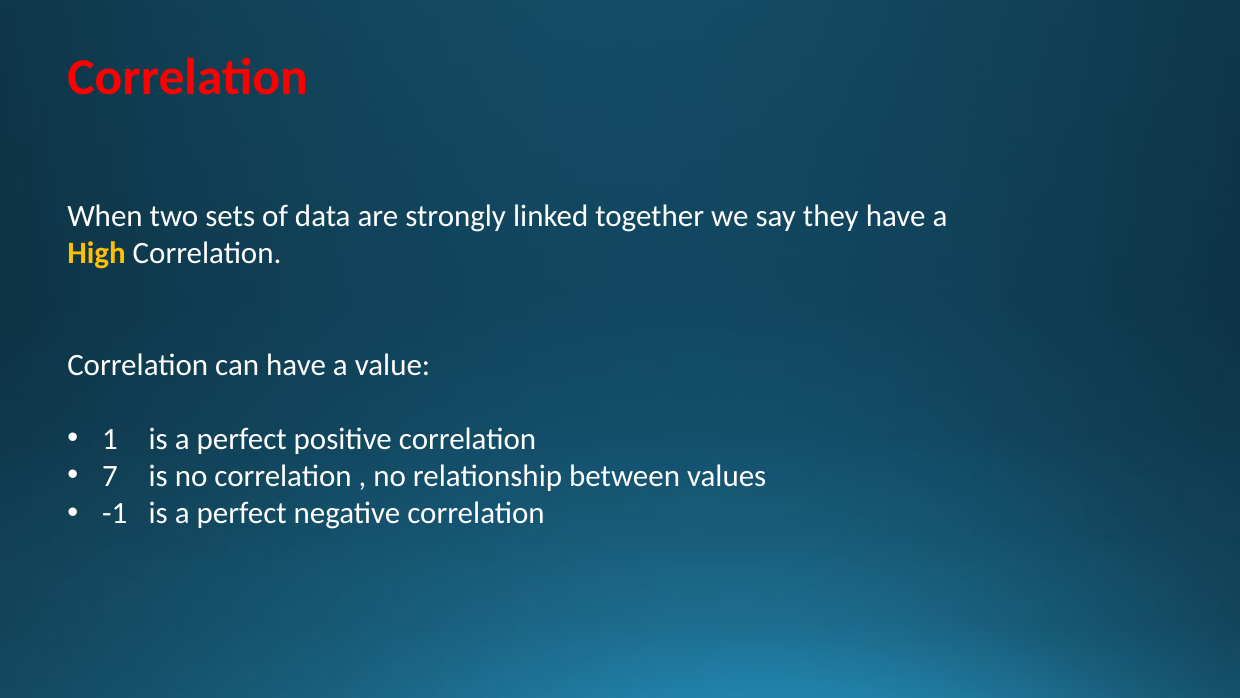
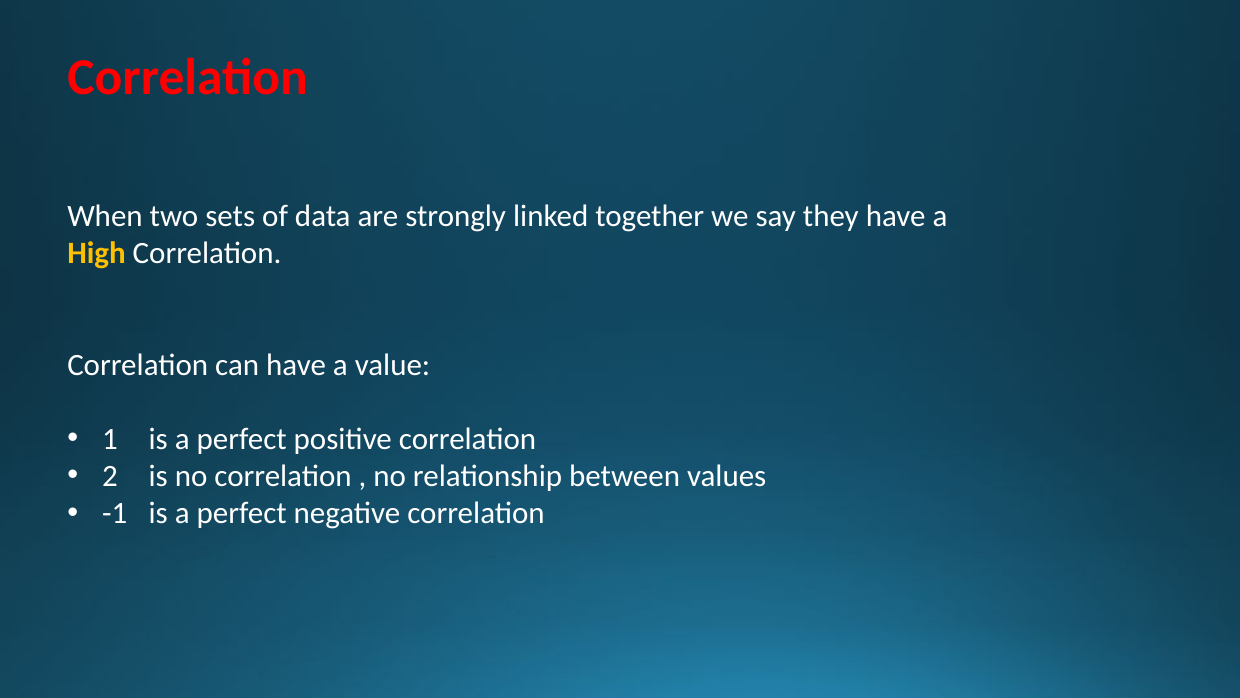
7: 7 -> 2
